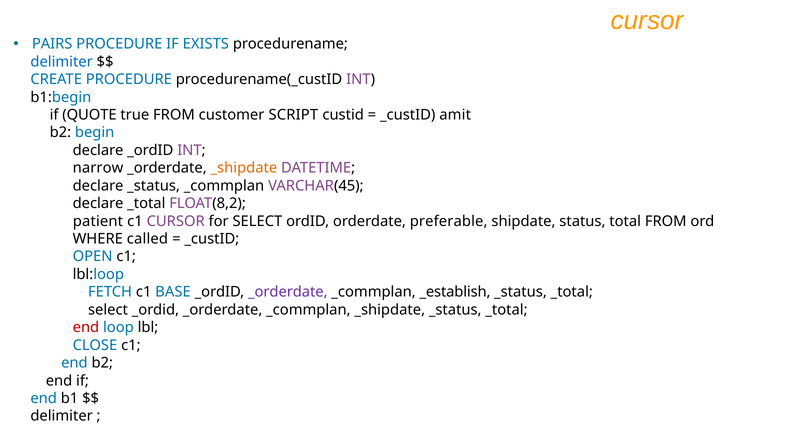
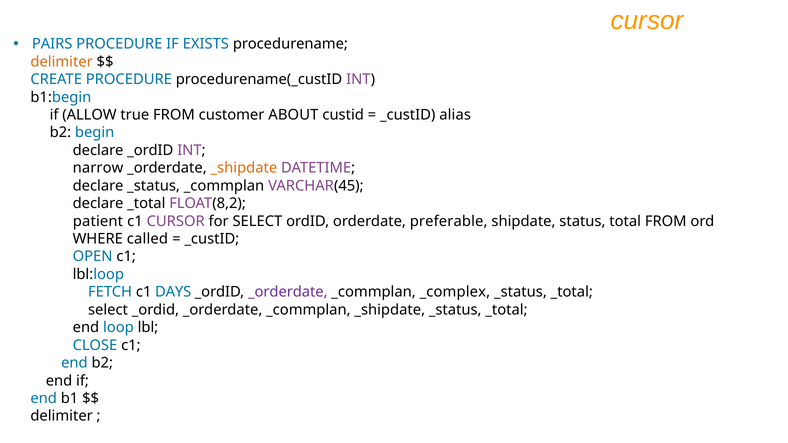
delimiter at (62, 62) colour: blue -> orange
QUOTE: QUOTE -> ALLOW
SCRIPT: SCRIPT -> ABOUT
amit: amit -> alias
BASE: BASE -> DAYS
_establish: _establish -> _complex
end at (86, 328) colour: red -> black
